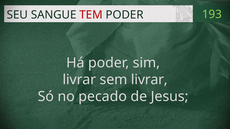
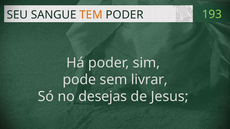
TEM colour: red -> orange
livrar at (79, 80): livrar -> pode
pecado: pecado -> desejas
